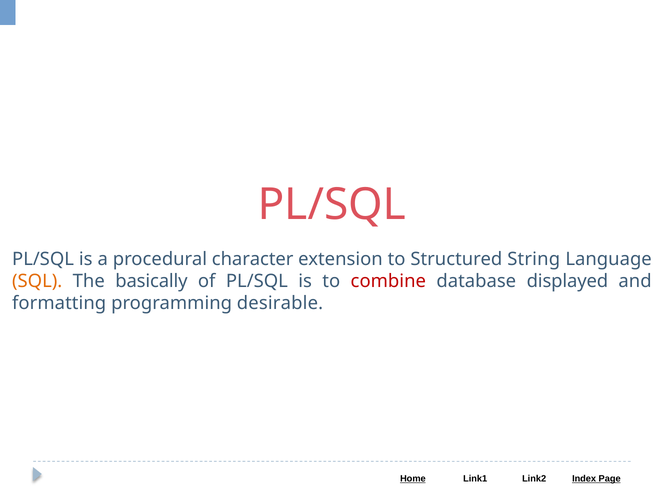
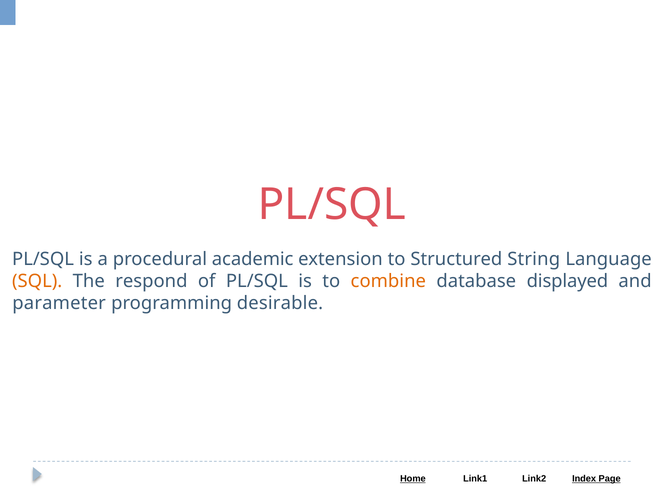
character: character -> academic
basically: basically -> respond
combine colour: red -> orange
formatting: formatting -> parameter
